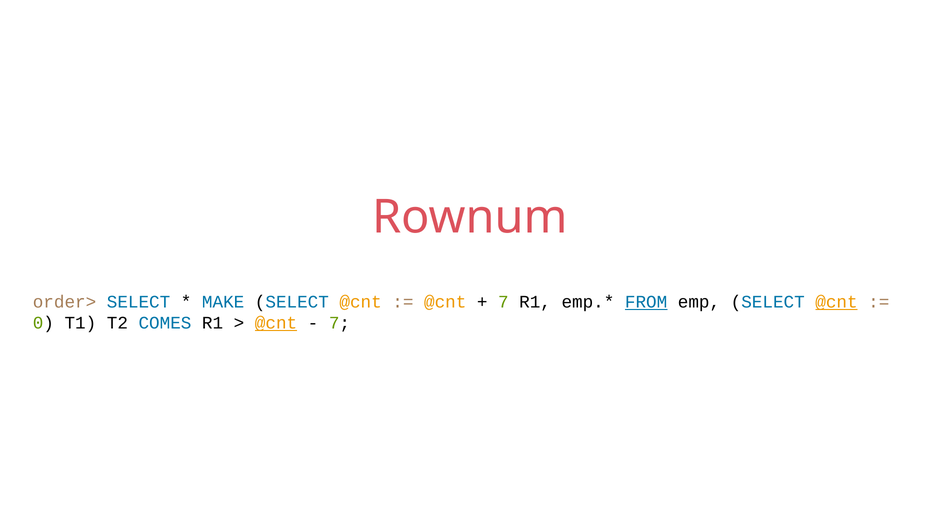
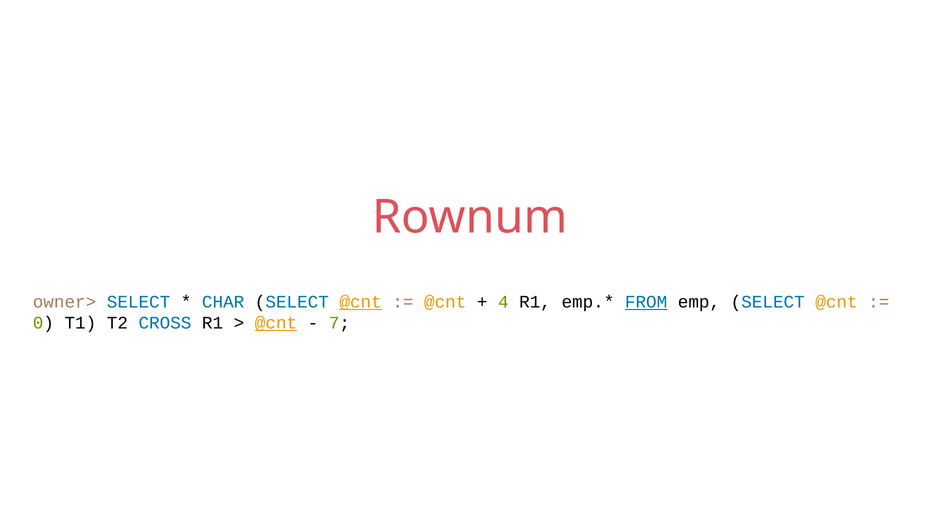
order>: order> -> owner>
MAKE: MAKE -> CHAR
@cnt at (361, 302) underline: none -> present
7 at (503, 302): 7 -> 4
@cnt at (836, 302) underline: present -> none
COMES: COMES -> CROSS
